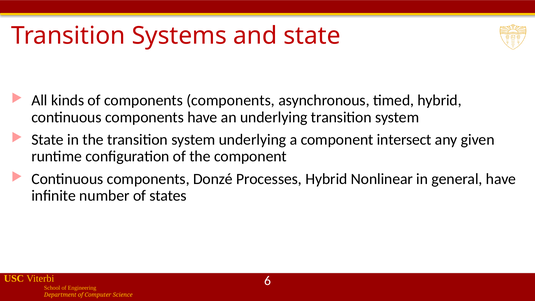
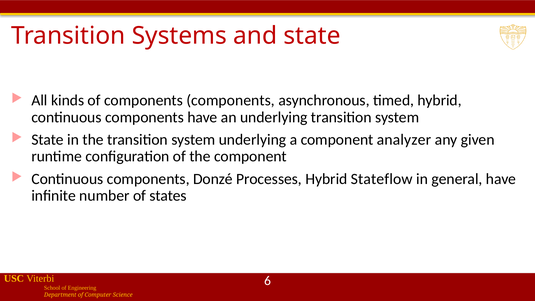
intersect: intersect -> analyzer
Nonlinear: Nonlinear -> Stateflow
